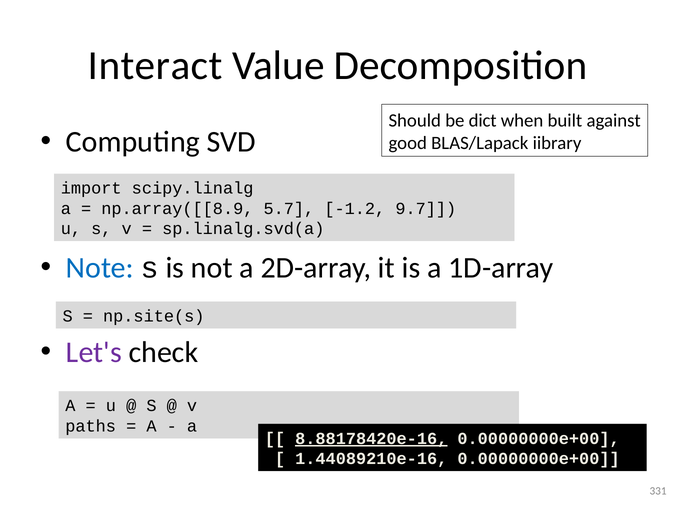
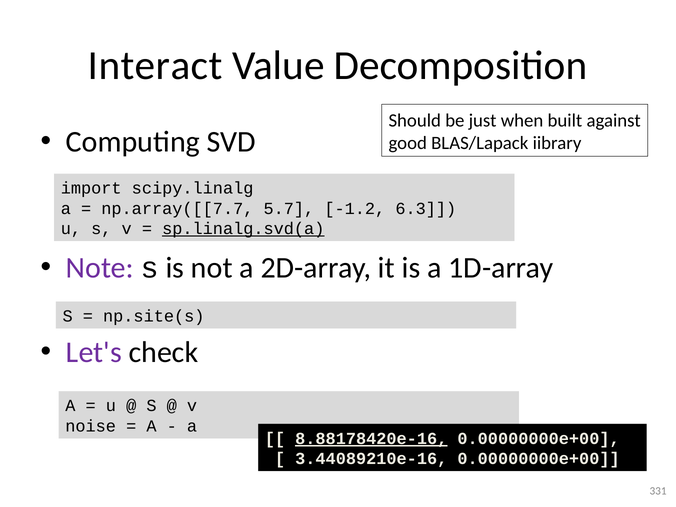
dict: dict -> just
np.array([[8.9: np.array([[8.9 -> np.array([[7.7
9.7: 9.7 -> 6.3
sp.linalg.svd(a underline: none -> present
Note colour: blue -> purple
paths: paths -> noise
1.44089210e-16: 1.44089210e-16 -> 3.44089210e-16
